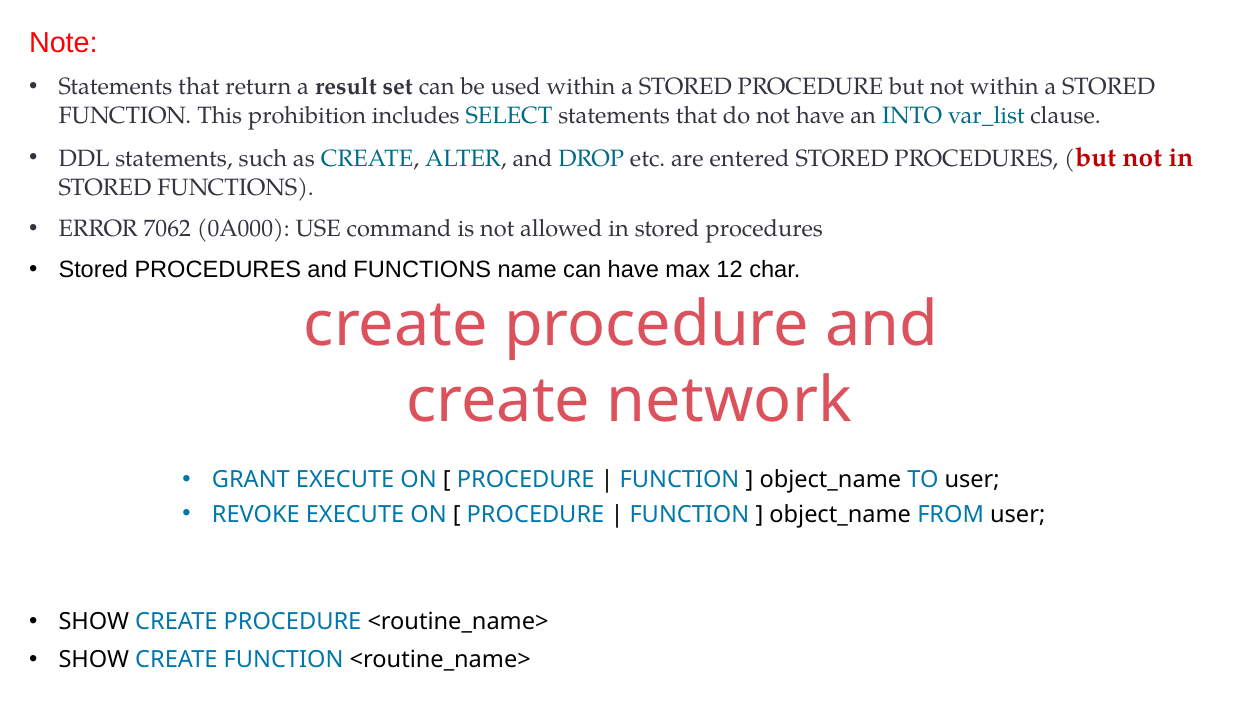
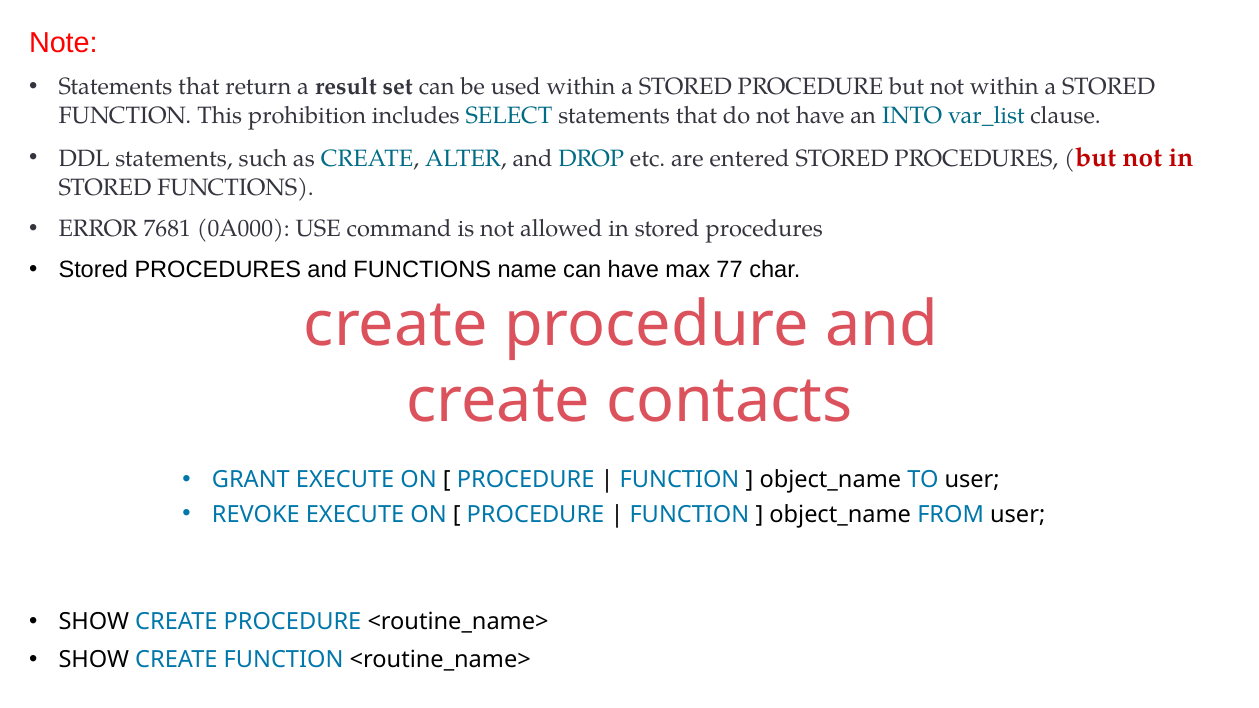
7062: 7062 -> 7681
12: 12 -> 77
network: network -> contacts
